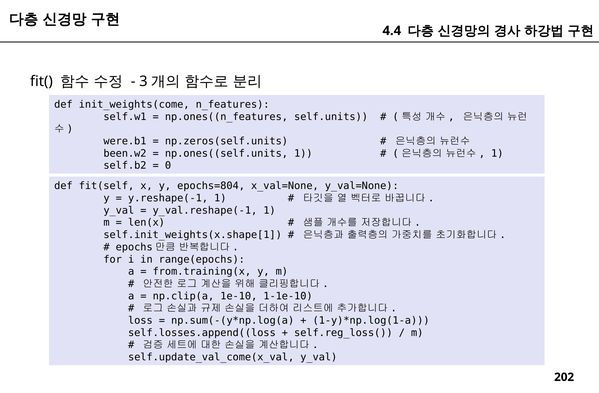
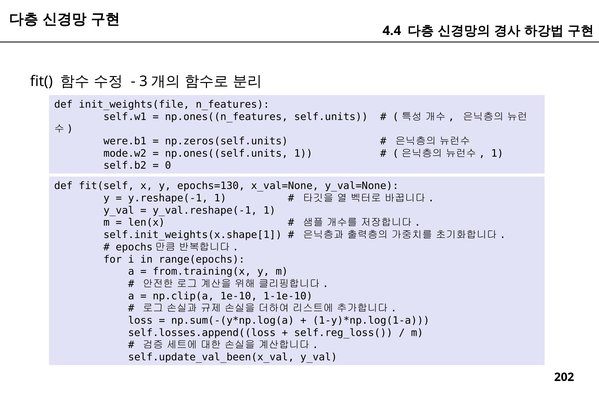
init_weights(come: init_weights(come -> init_weights(file
been.w2: been.w2 -> mode.w2
epochs=804: epochs=804 -> epochs=130
self.update_val_come(x_val: self.update_val_come(x_val -> self.update_val_been(x_val
